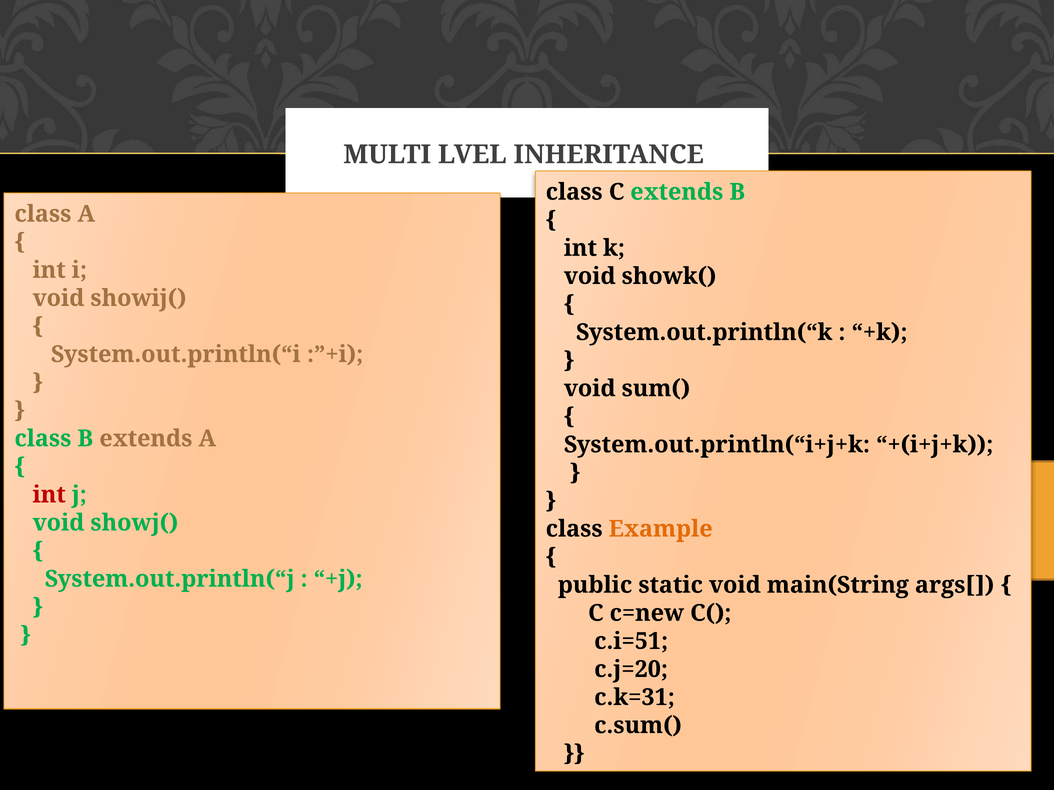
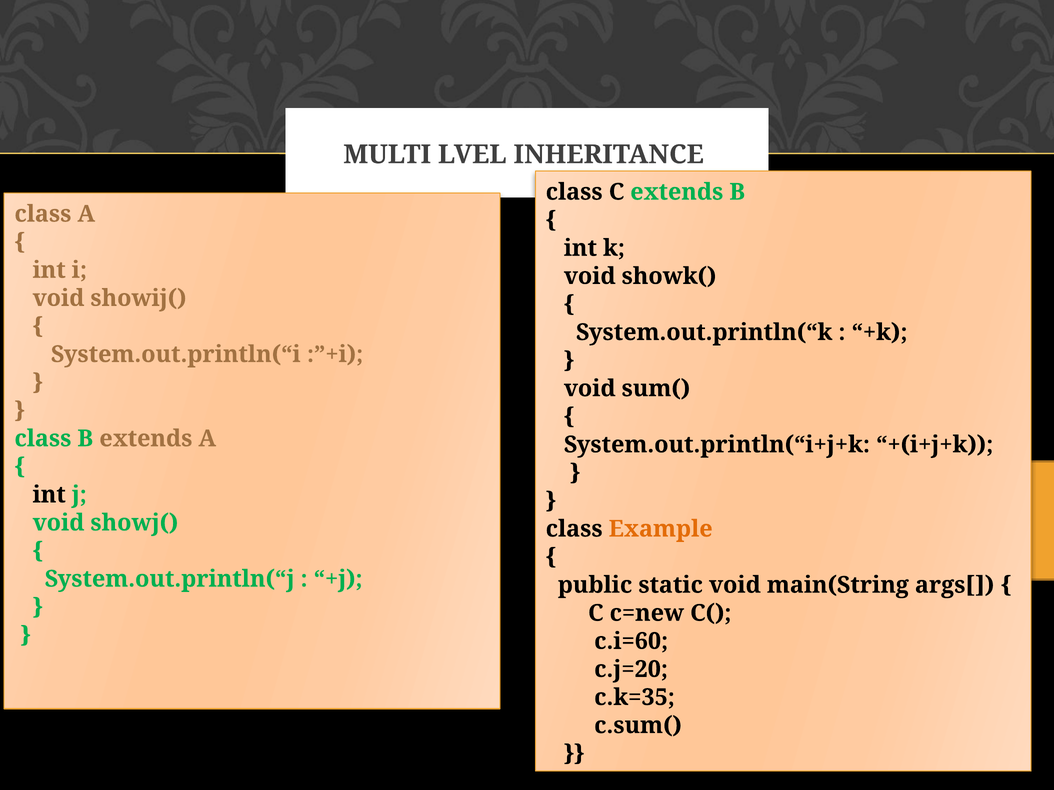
int at (49, 495) colour: red -> black
c.i=51: c.i=51 -> c.i=60
c.k=31: c.k=31 -> c.k=35
